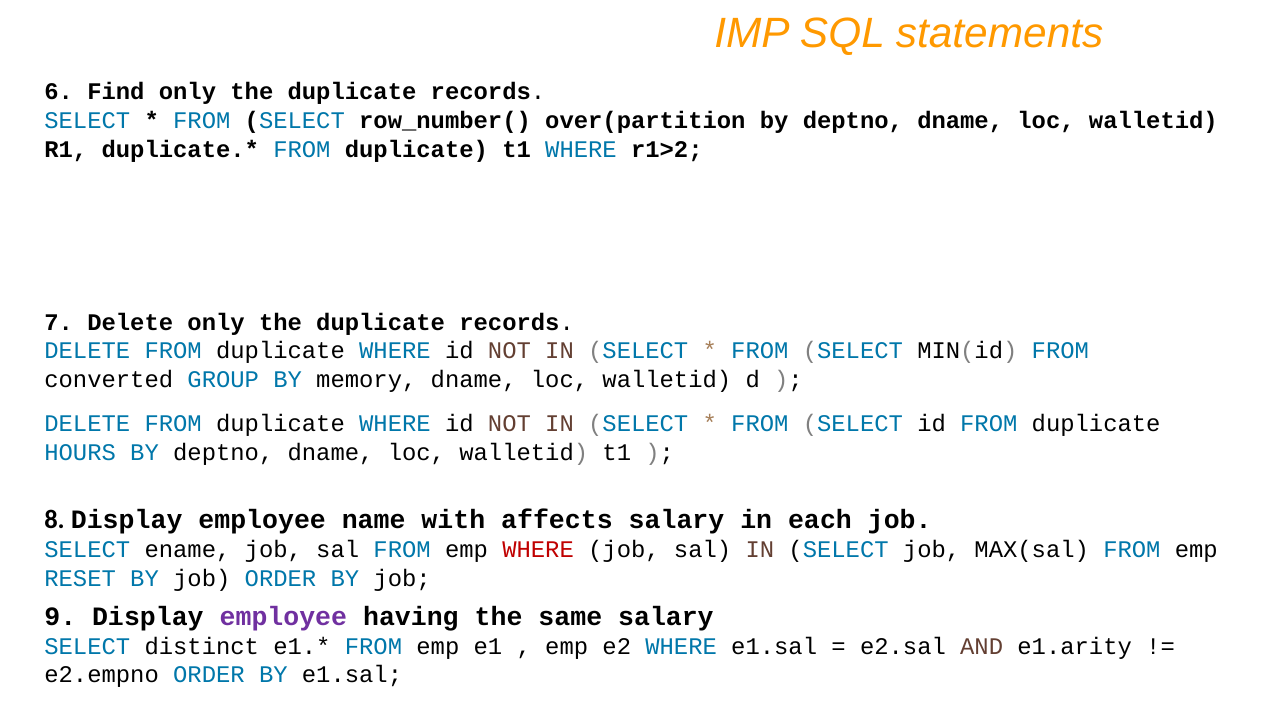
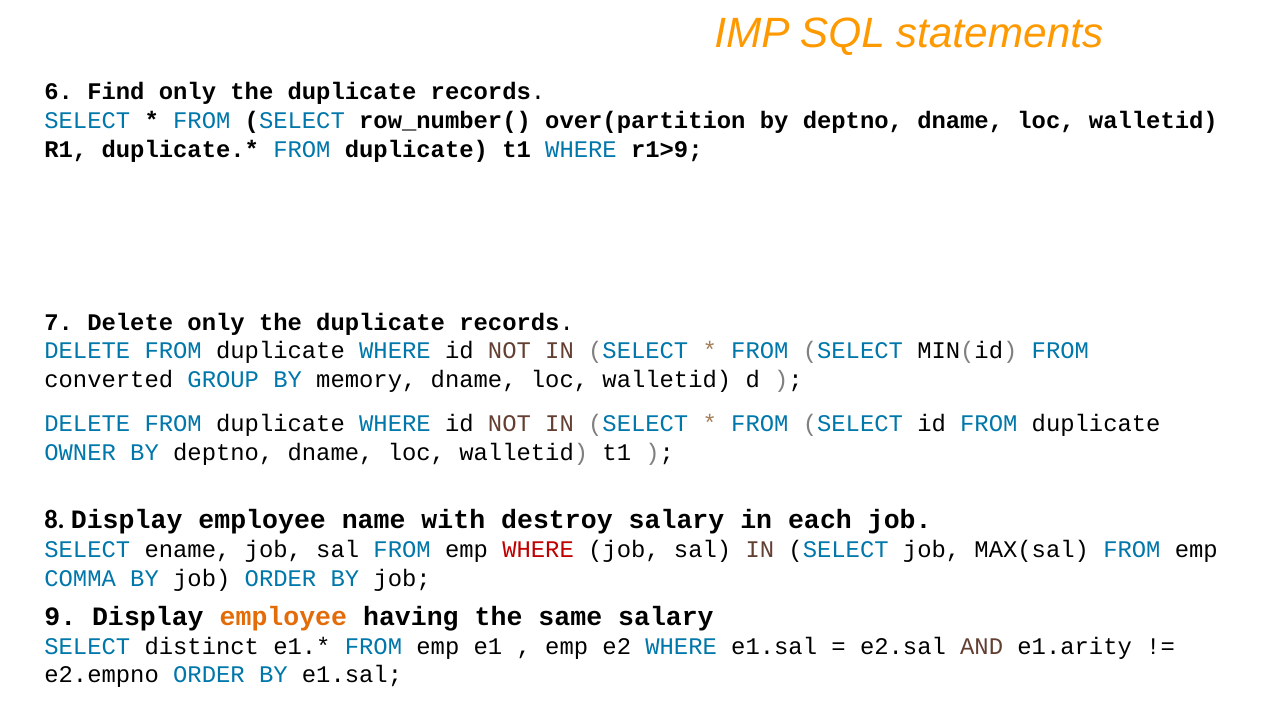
r1>2: r1>2 -> r1>9
HOURS: HOURS -> OWNER
affects: affects -> destroy
RESET: RESET -> COMMA
employee at (283, 617) colour: purple -> orange
